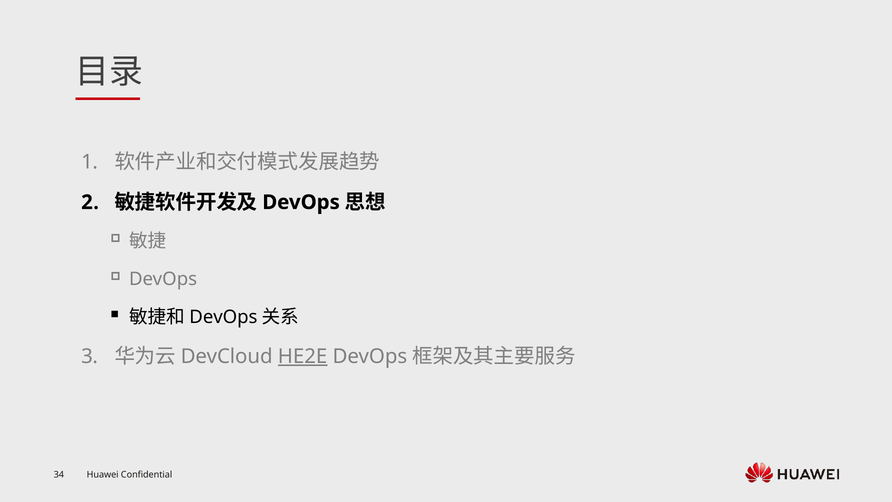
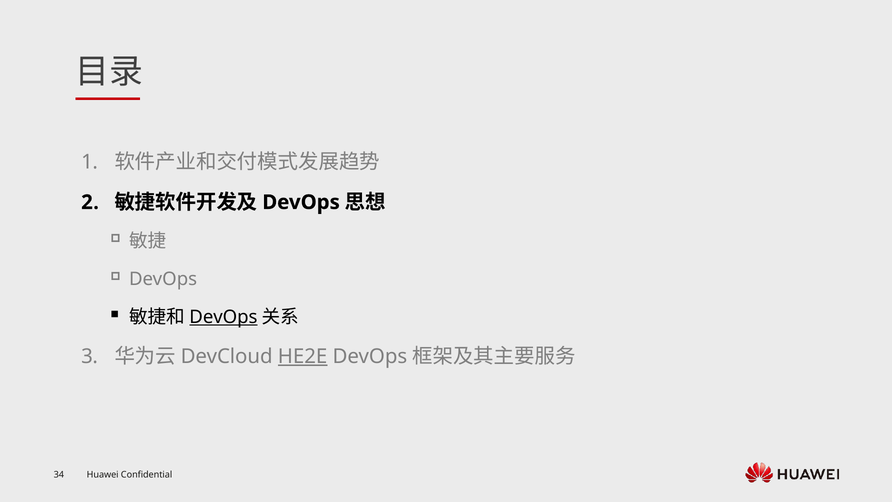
DevOps at (223, 317) underline: none -> present
